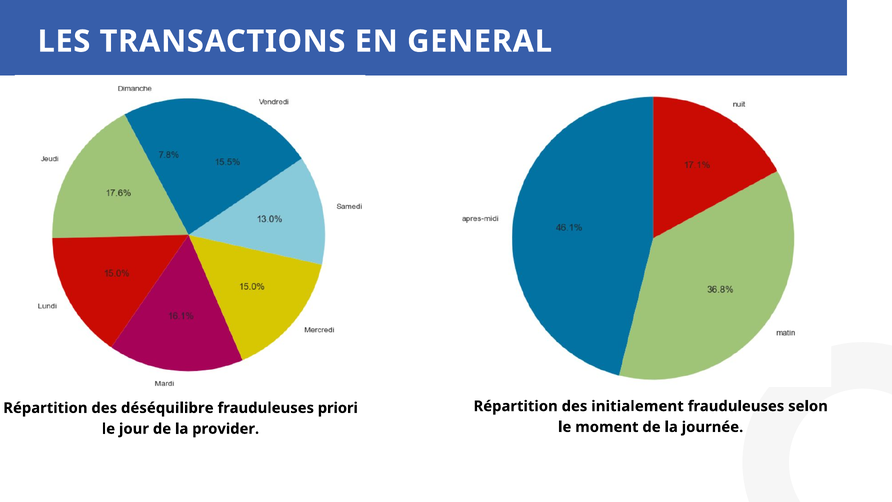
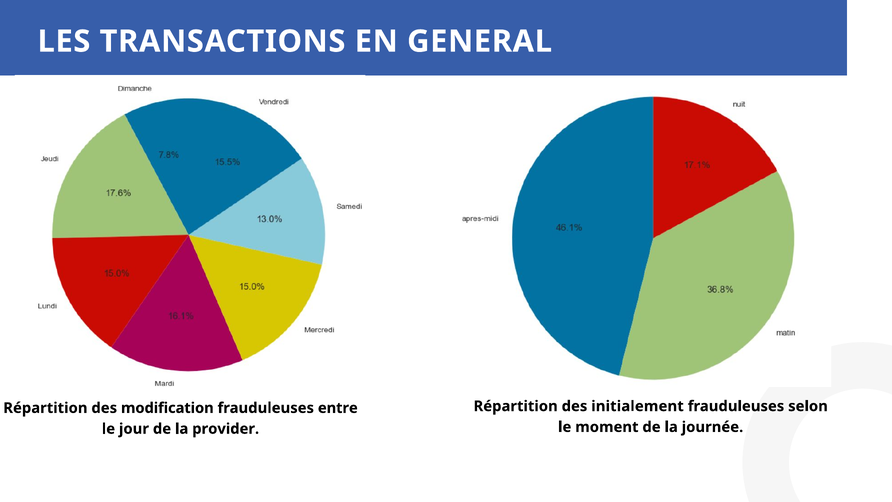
déséquilibre: déséquilibre -> modification
priori: priori -> entre
